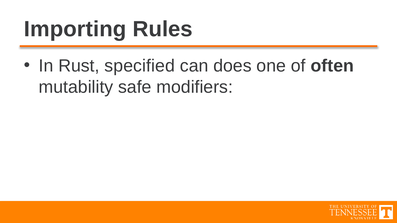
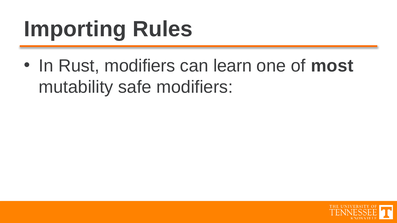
Rust specified: specified -> modifiers
does: does -> learn
often: often -> most
